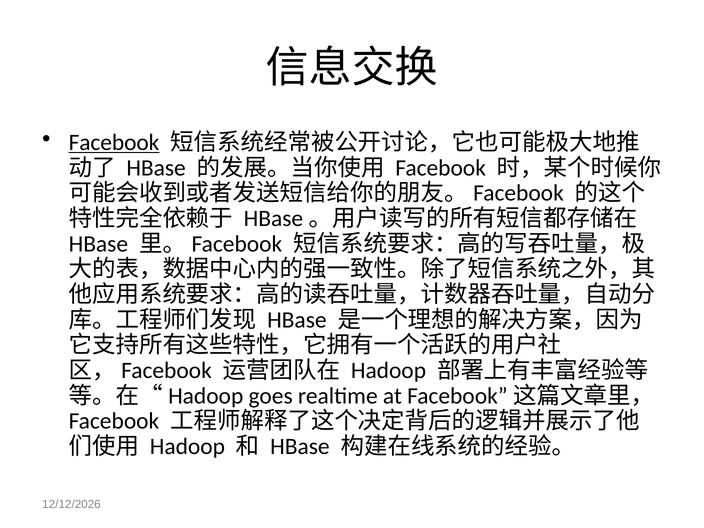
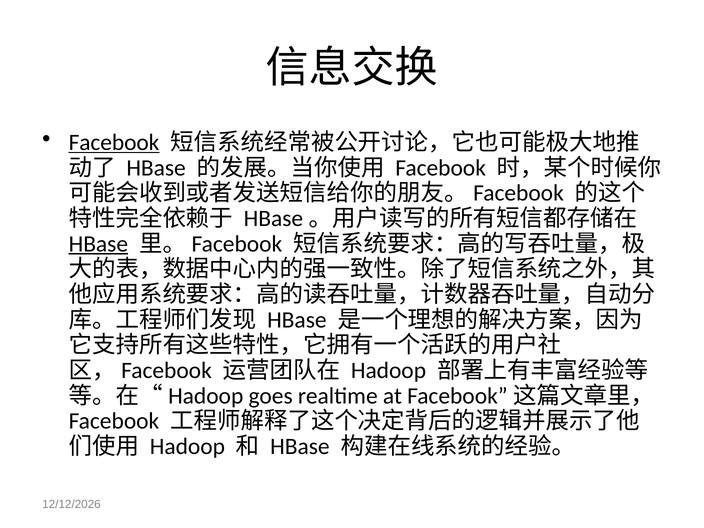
HBase at (98, 244) underline: none -> present
